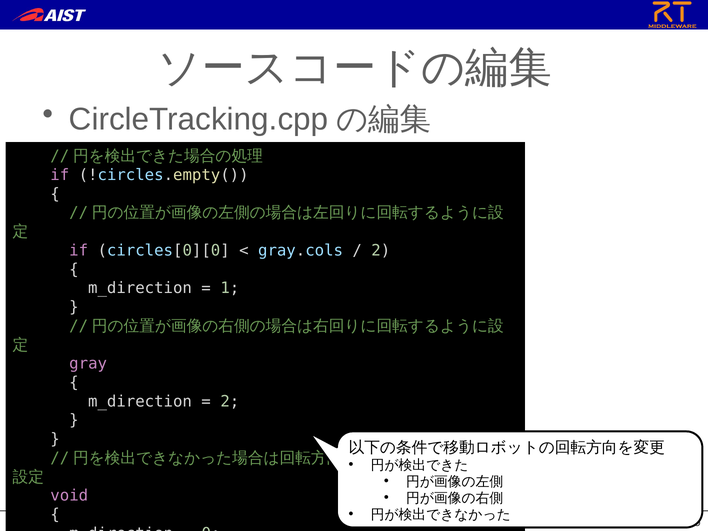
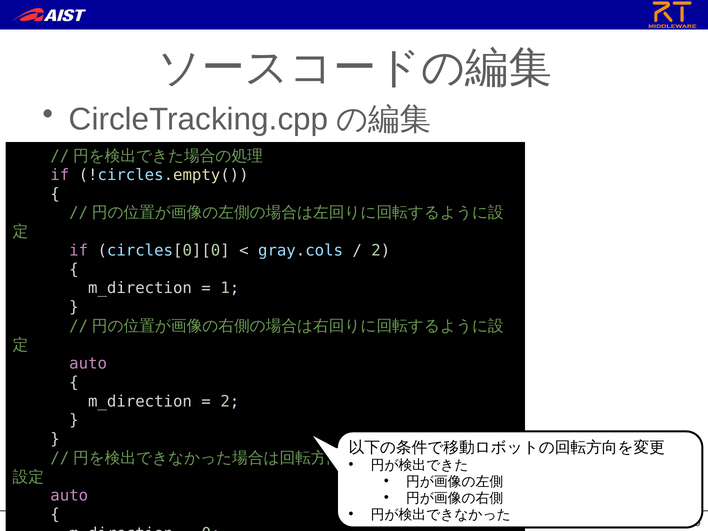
gray at (88, 364): gray -> auto
void at (69, 496): void -> auto
